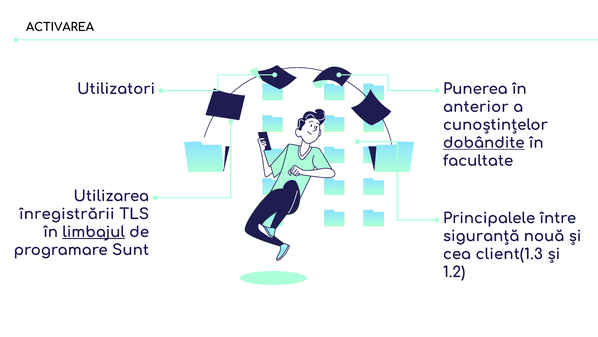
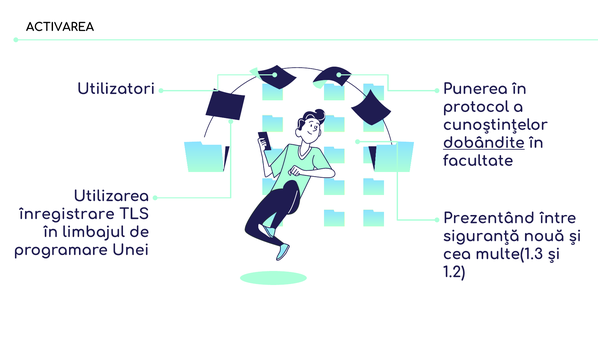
anterior: anterior -> protocol
înregistrării: înregistrării -> înregistrare
Principalele: Principalele -> Prezentând
limbajul underline: present -> none
Sunt: Sunt -> Unei
client(1.3: client(1.3 -> multe(1.3
